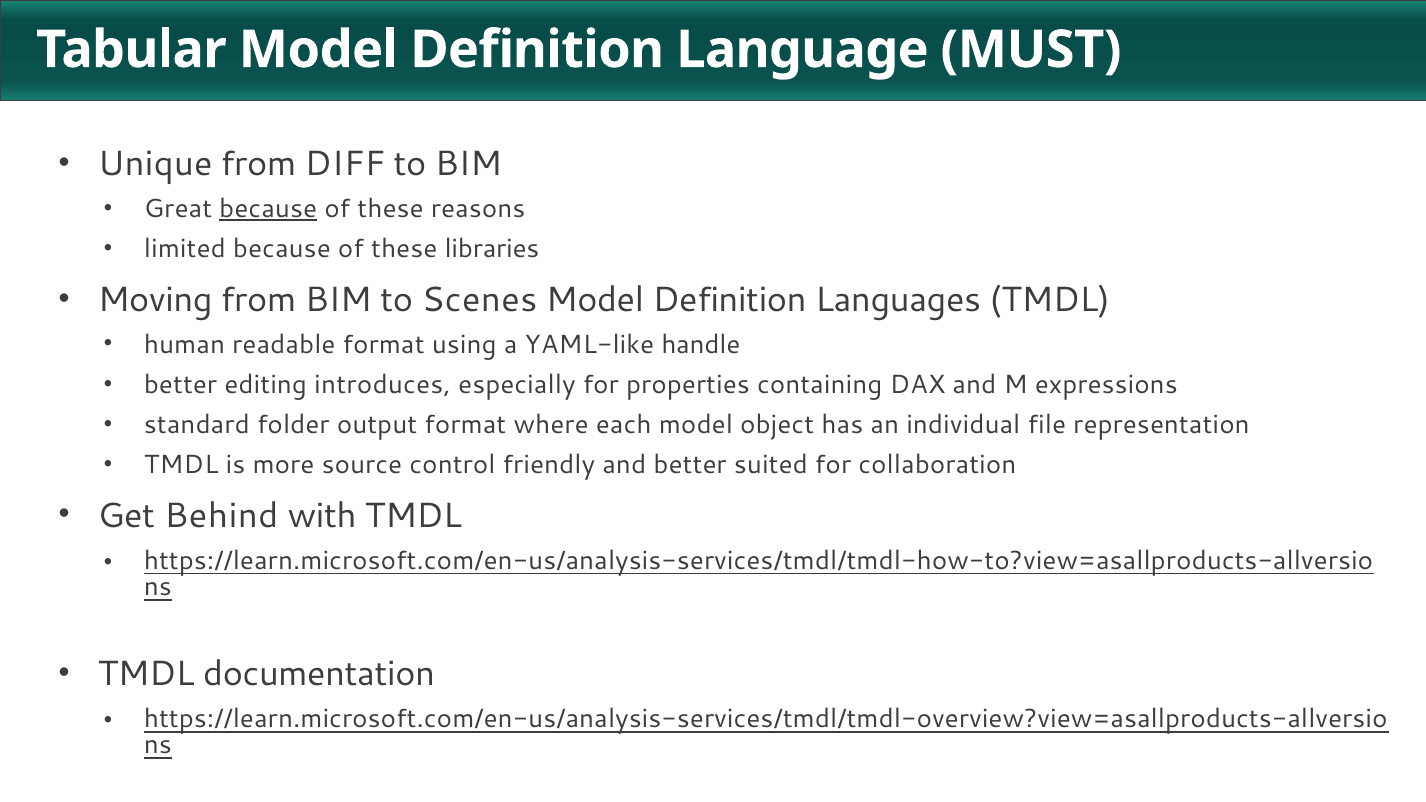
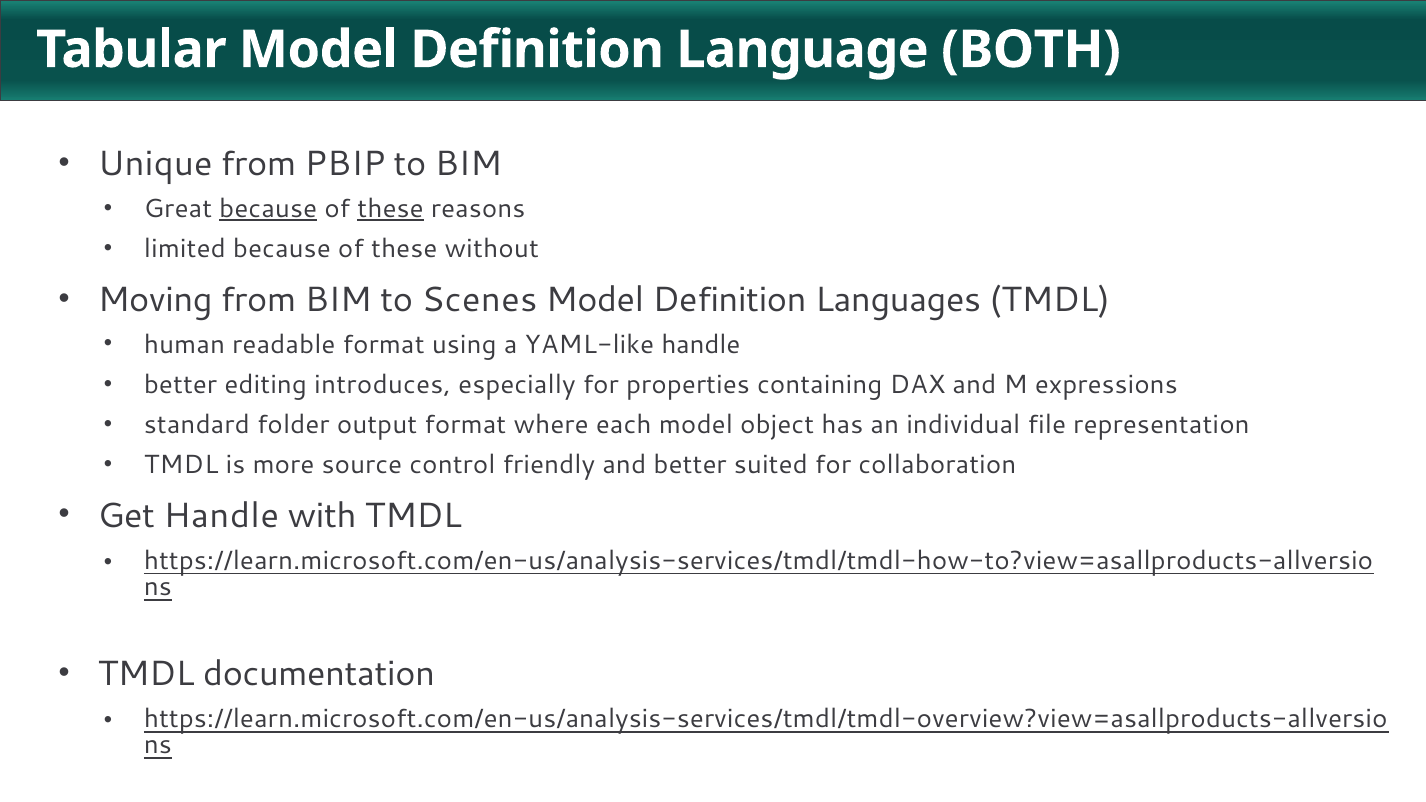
MUST: MUST -> BOTH
DIFF: DIFF -> PBIP
these at (391, 209) underline: none -> present
libraries: libraries -> without
Get Behind: Behind -> Handle
